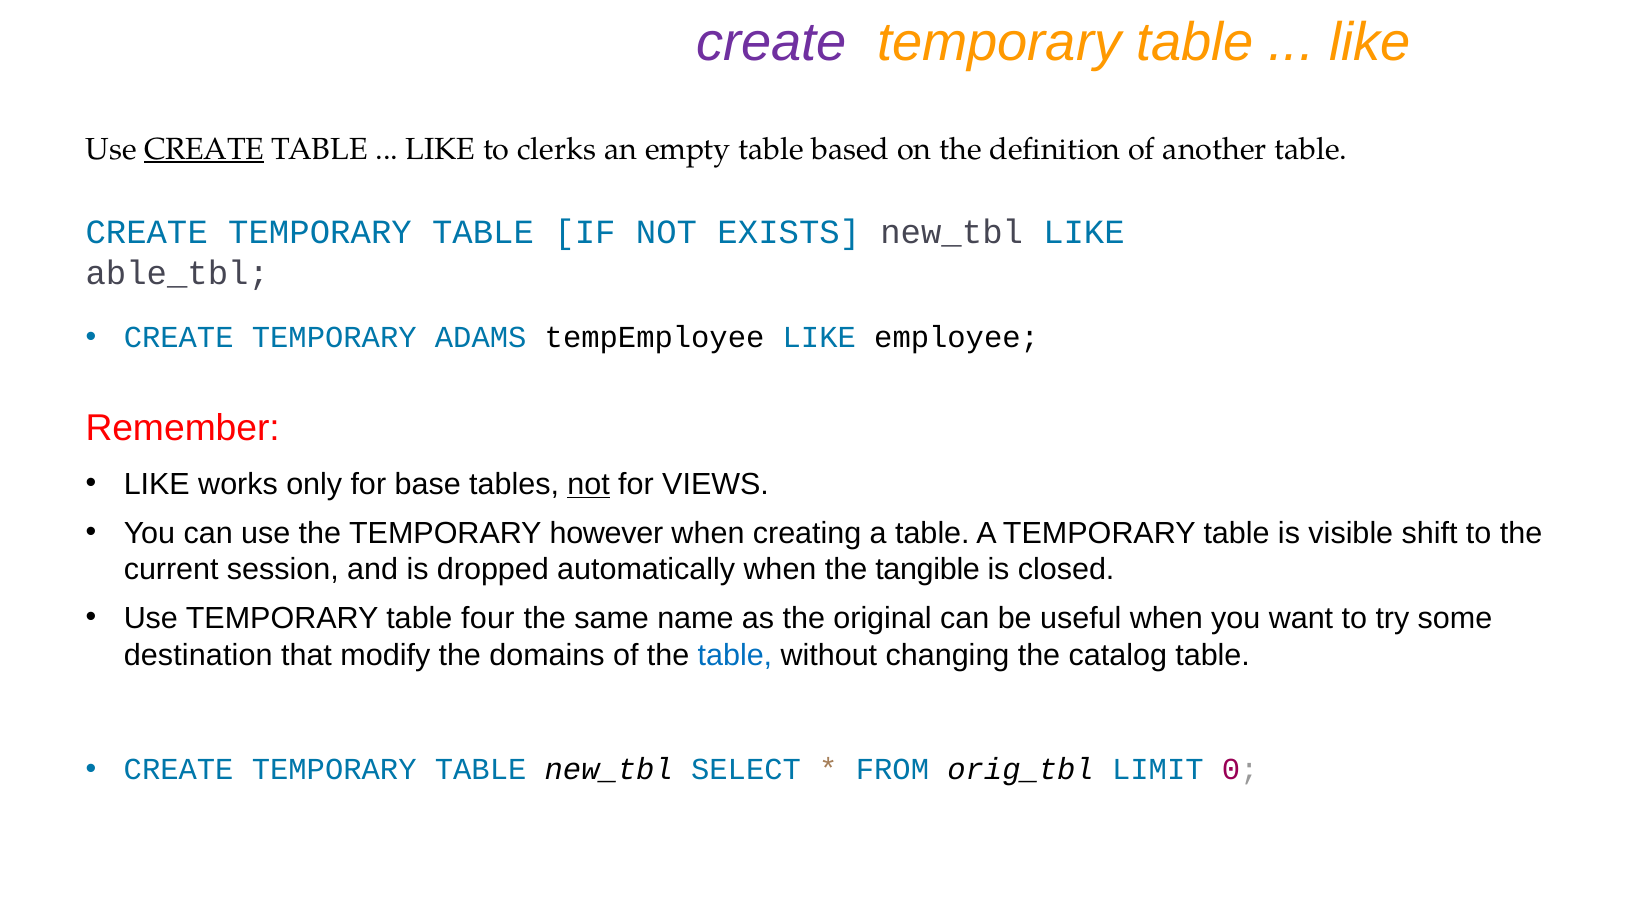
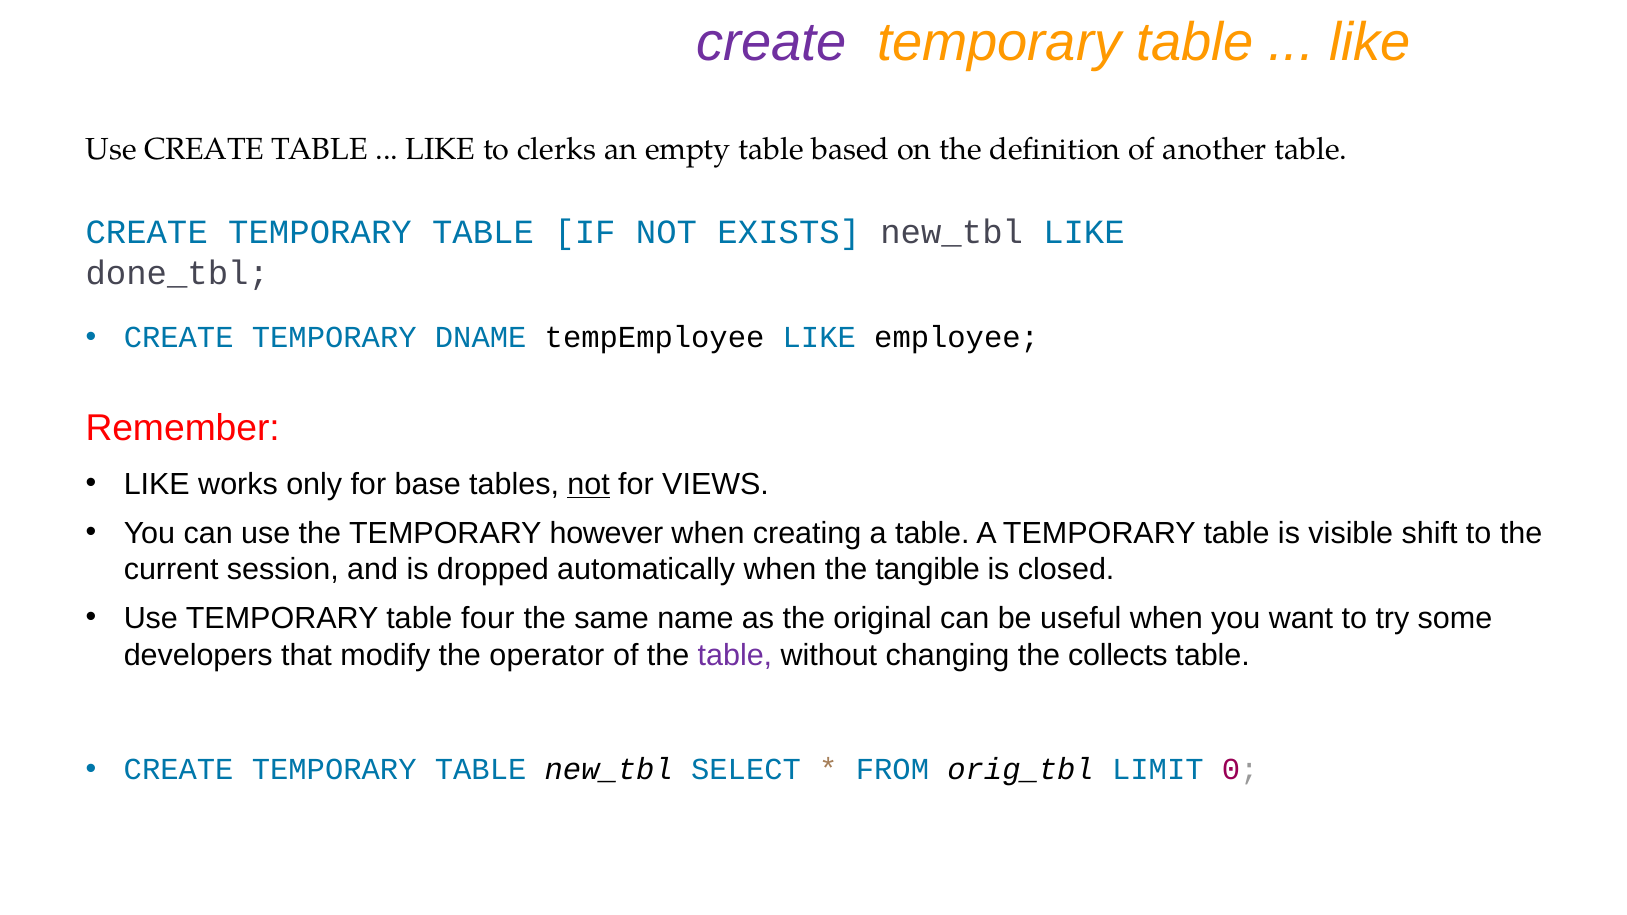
CREATE at (204, 149) underline: present -> none
able_tbl: able_tbl -> done_tbl
ADAMS: ADAMS -> DNAME
destination: destination -> developers
domains: domains -> operator
table at (735, 655) colour: blue -> purple
catalog: catalog -> collects
